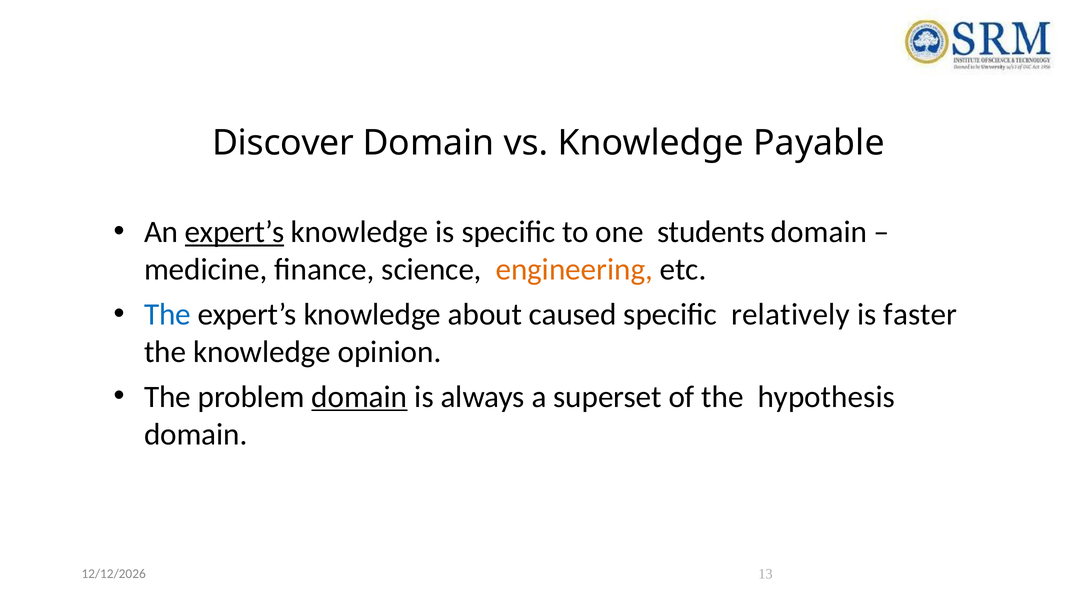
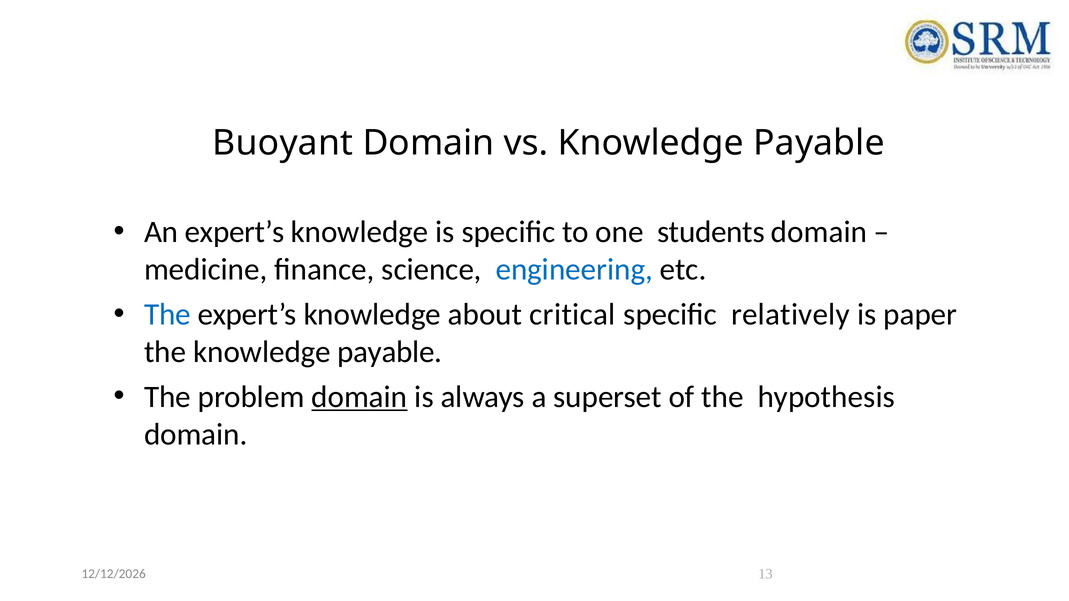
Discover: Discover -> Buoyant
expert’s at (235, 232) underline: present -> none
engineering colour: orange -> blue
caused: caused -> critical
faster: faster -> paper
the knowledge opinion: opinion -> payable
